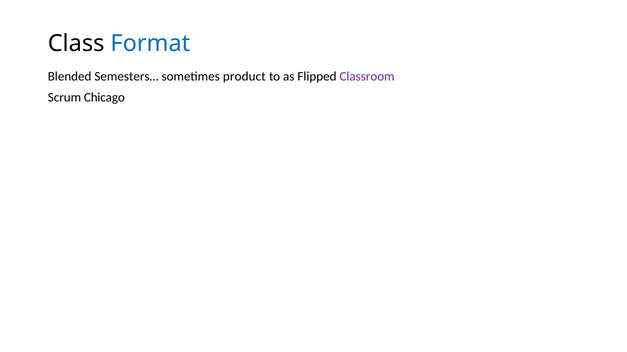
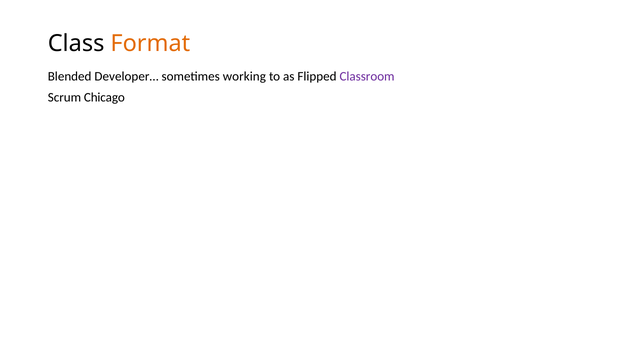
Format colour: blue -> orange
Semesters…: Semesters… -> Developer…
product: product -> working
